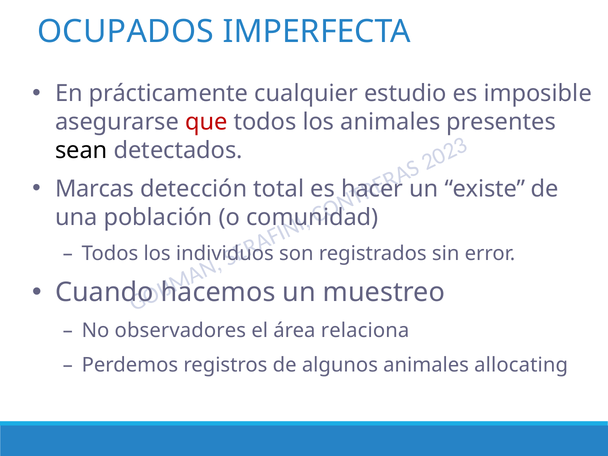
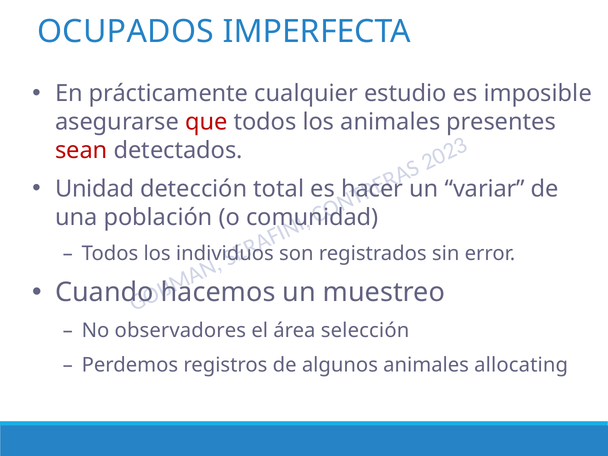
sean colour: black -> red
Marcas: Marcas -> Unidad
existe: existe -> variar
relaciona: relaciona -> selección
